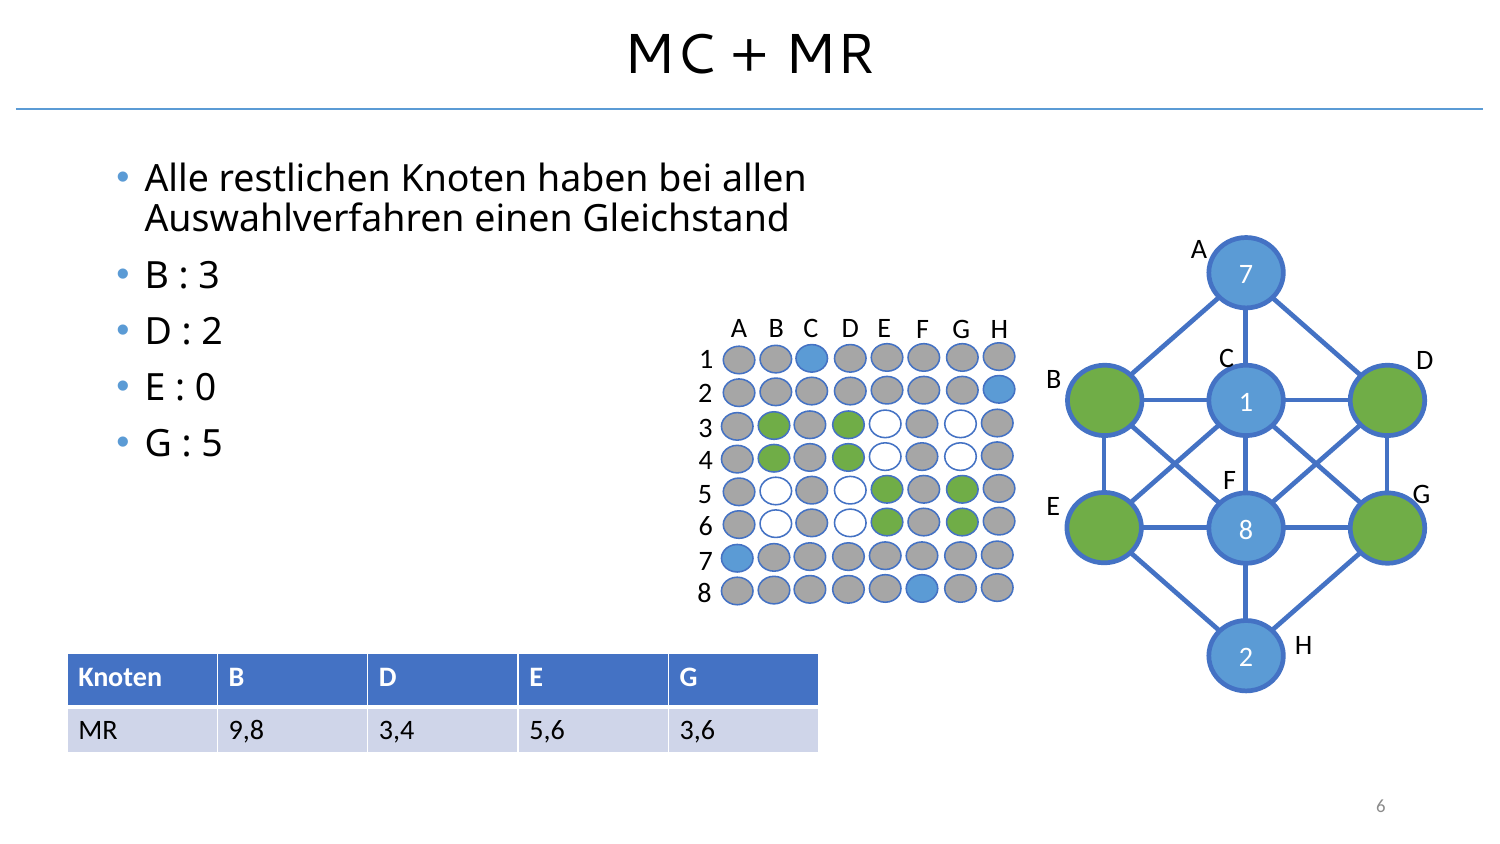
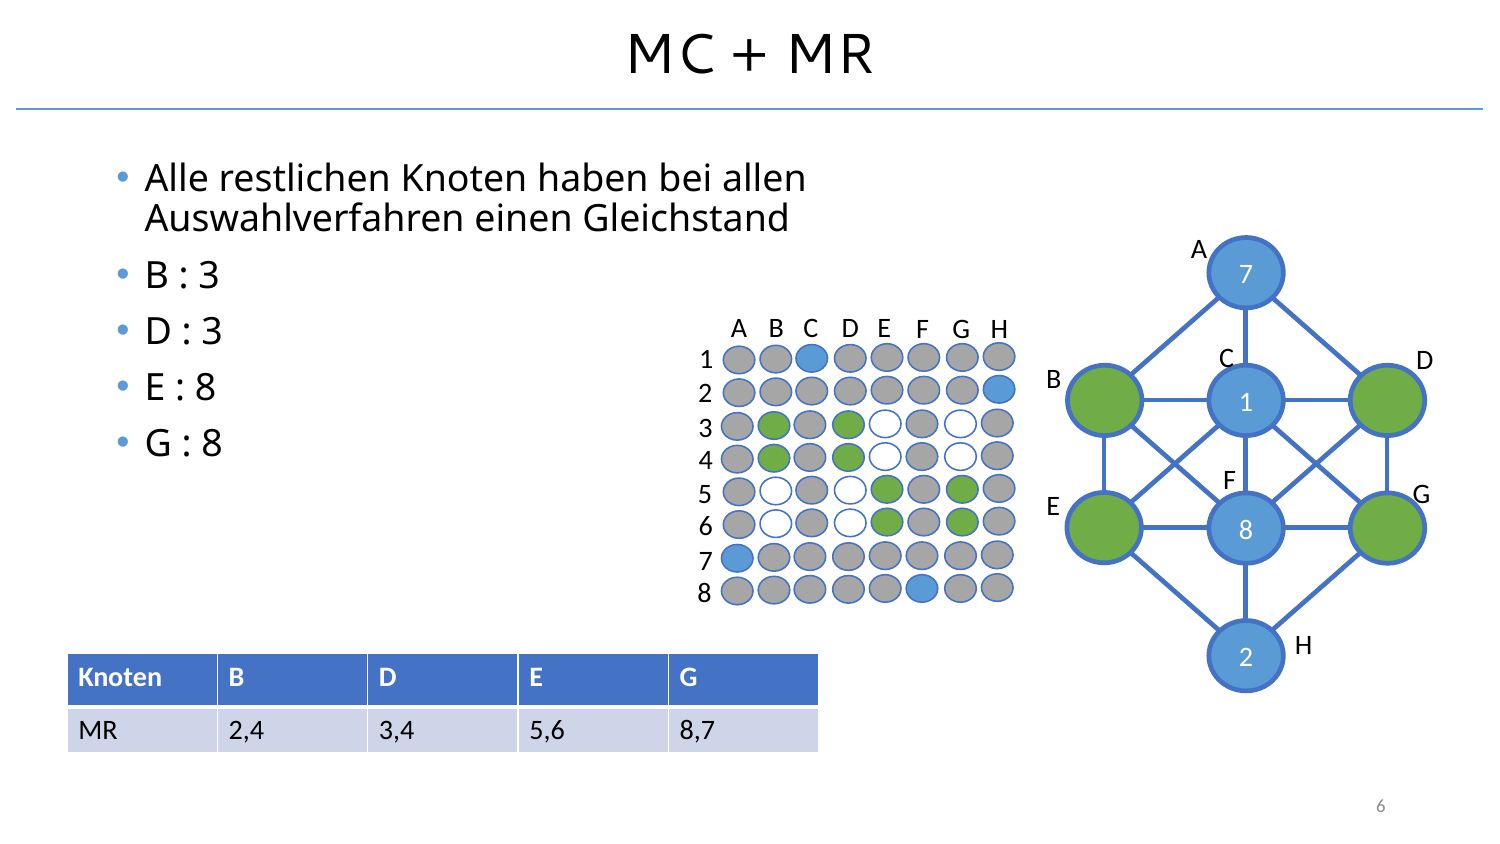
2 at (212, 332): 2 -> 3
0 at (206, 388): 0 -> 8
5 at (212, 444): 5 -> 8
9,8: 9,8 -> 2,4
3,6: 3,6 -> 8,7
